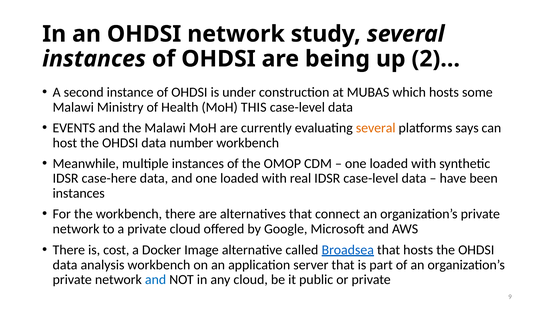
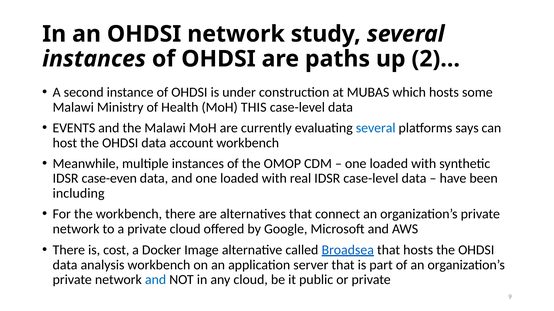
being: being -> paths
several at (376, 128) colour: orange -> blue
number: number -> account
case-here: case-here -> case-even
instances at (79, 194): instances -> including
